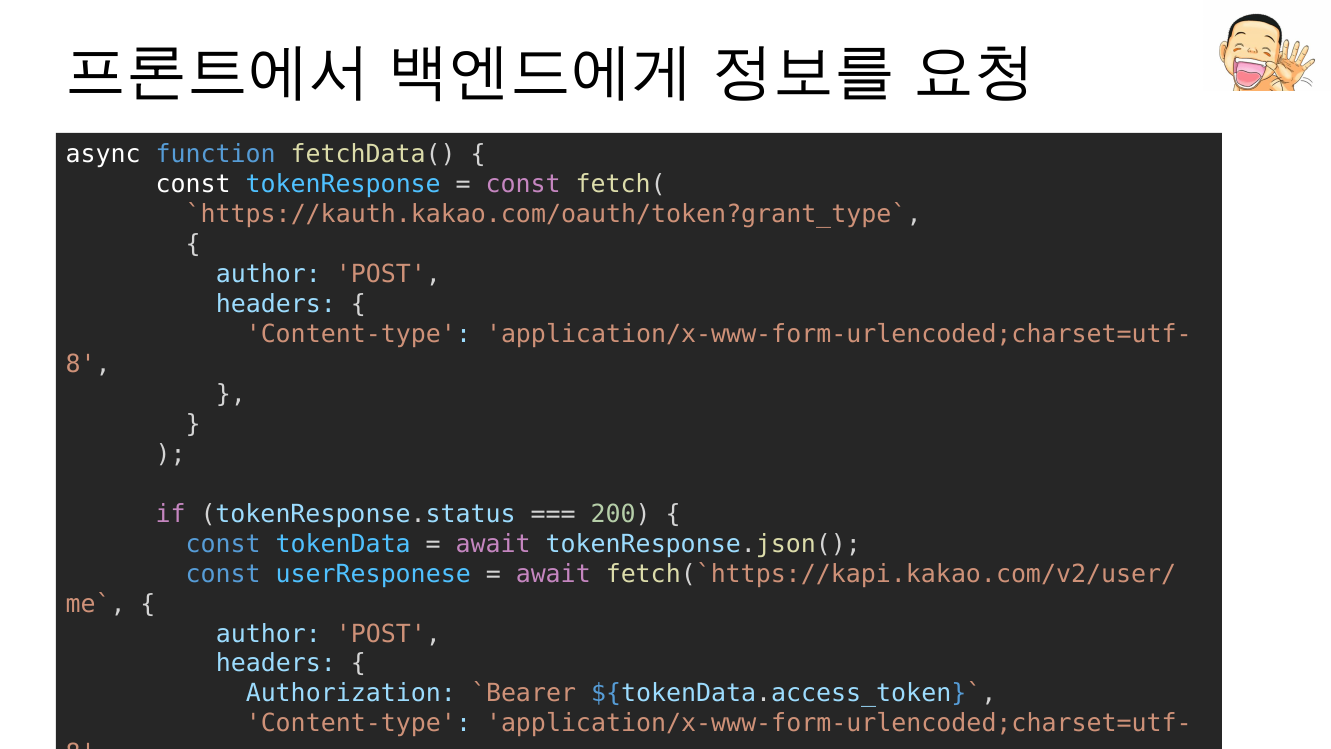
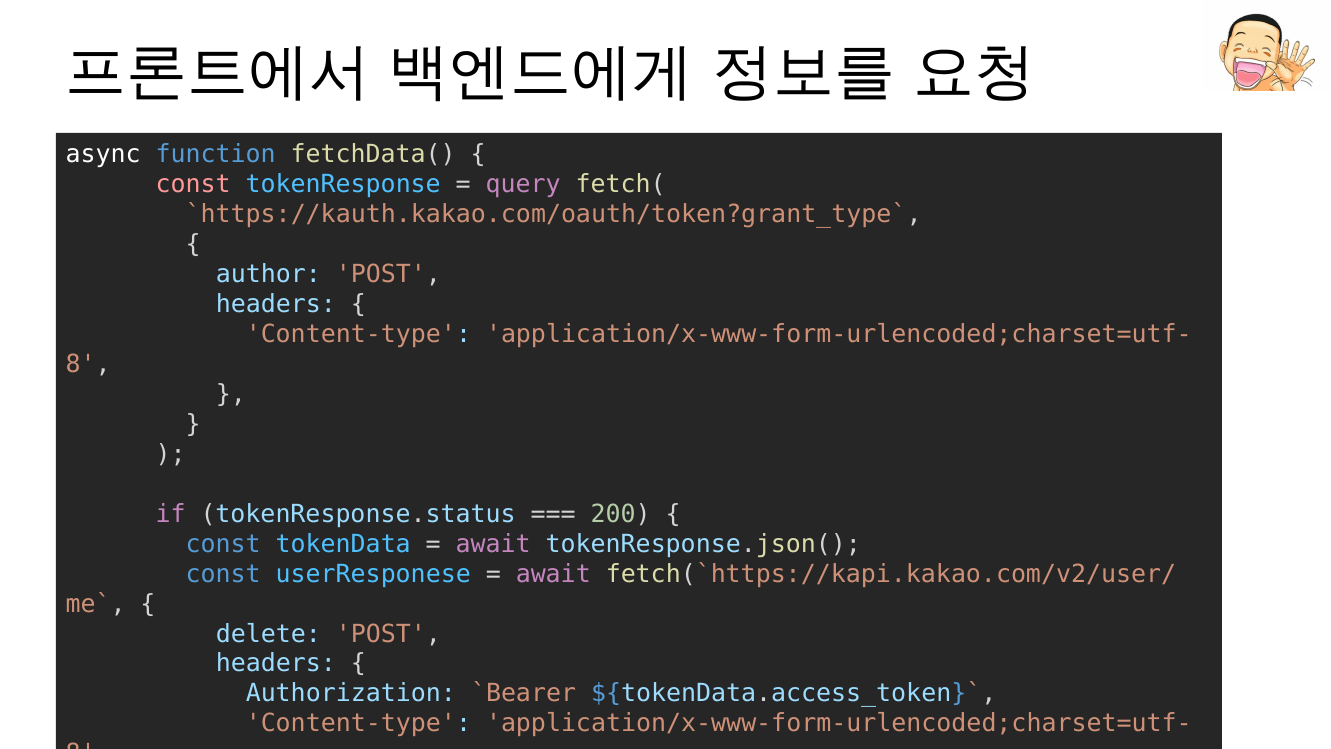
const at (193, 184) colour: white -> pink
const at (523, 184): const -> query
author at (268, 634): author -> delete
